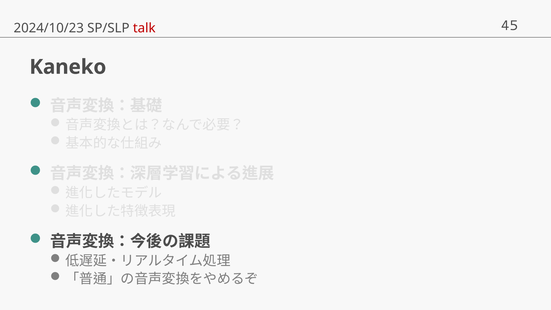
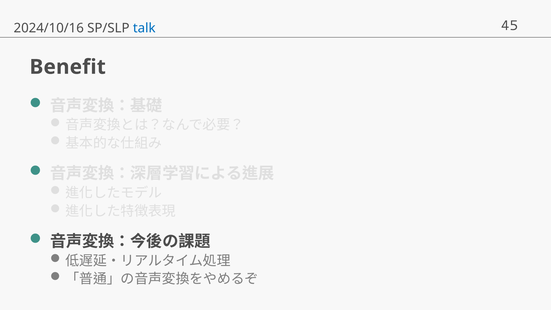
2024/10/23: 2024/10/23 -> 2024/10/16
talk colour: red -> blue
Kaneko: Kaneko -> Benefit
